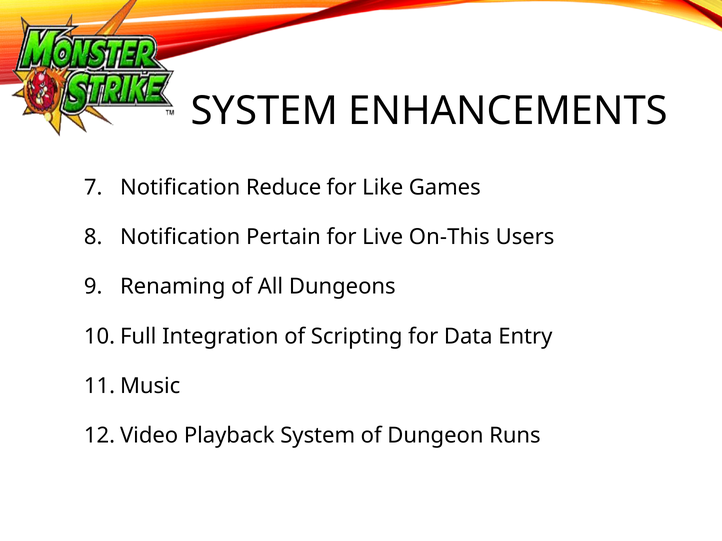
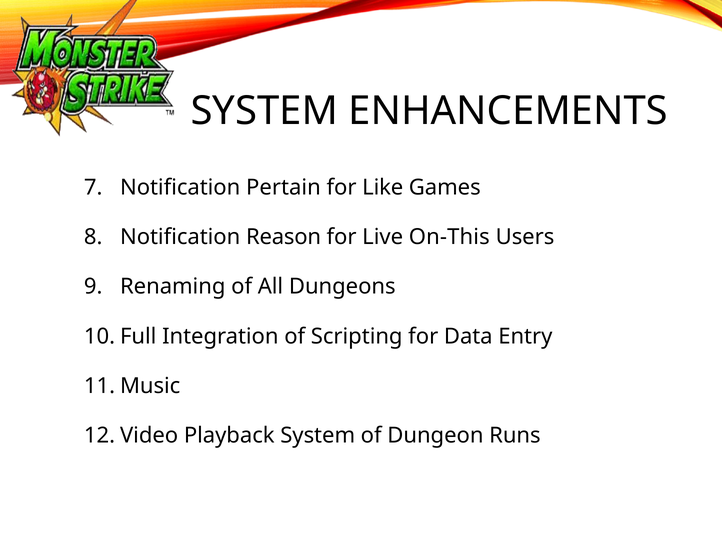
Reduce: Reduce -> Pertain
Pertain: Pertain -> Reason
